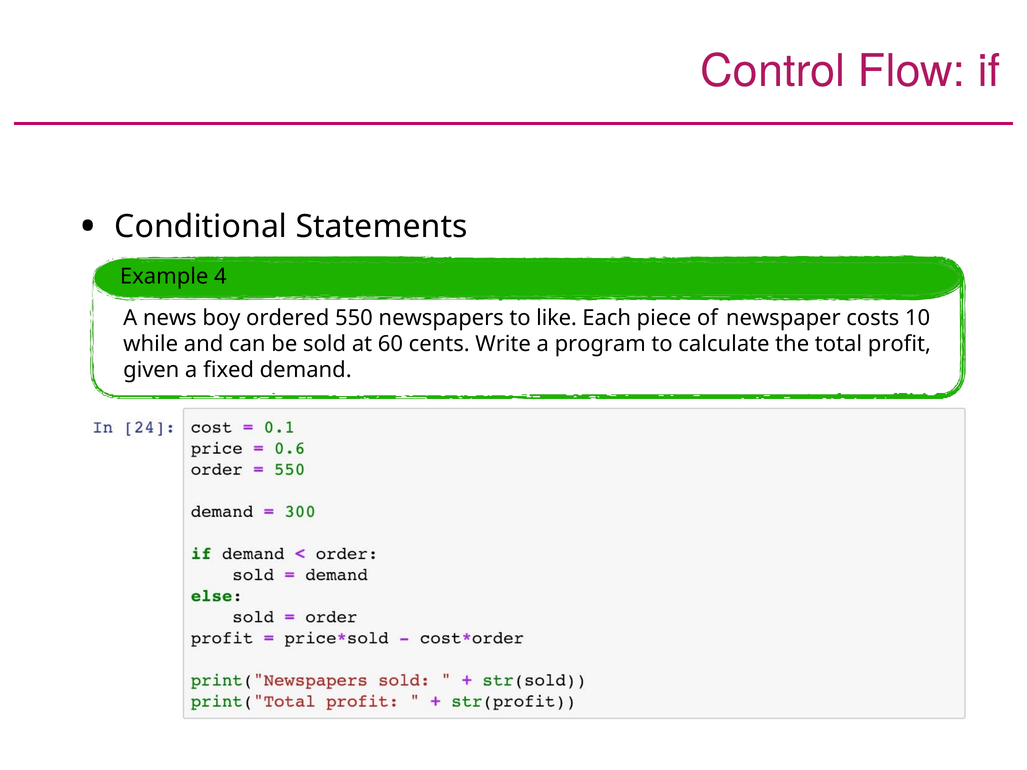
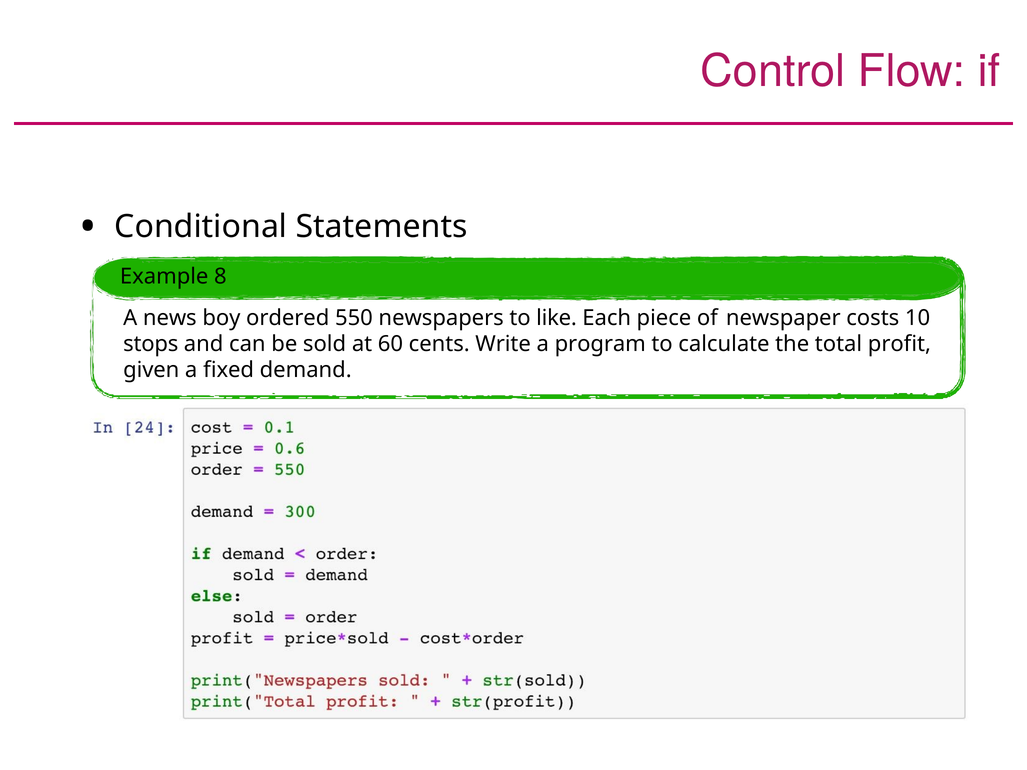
4: 4 -> 8
while: while -> stops
